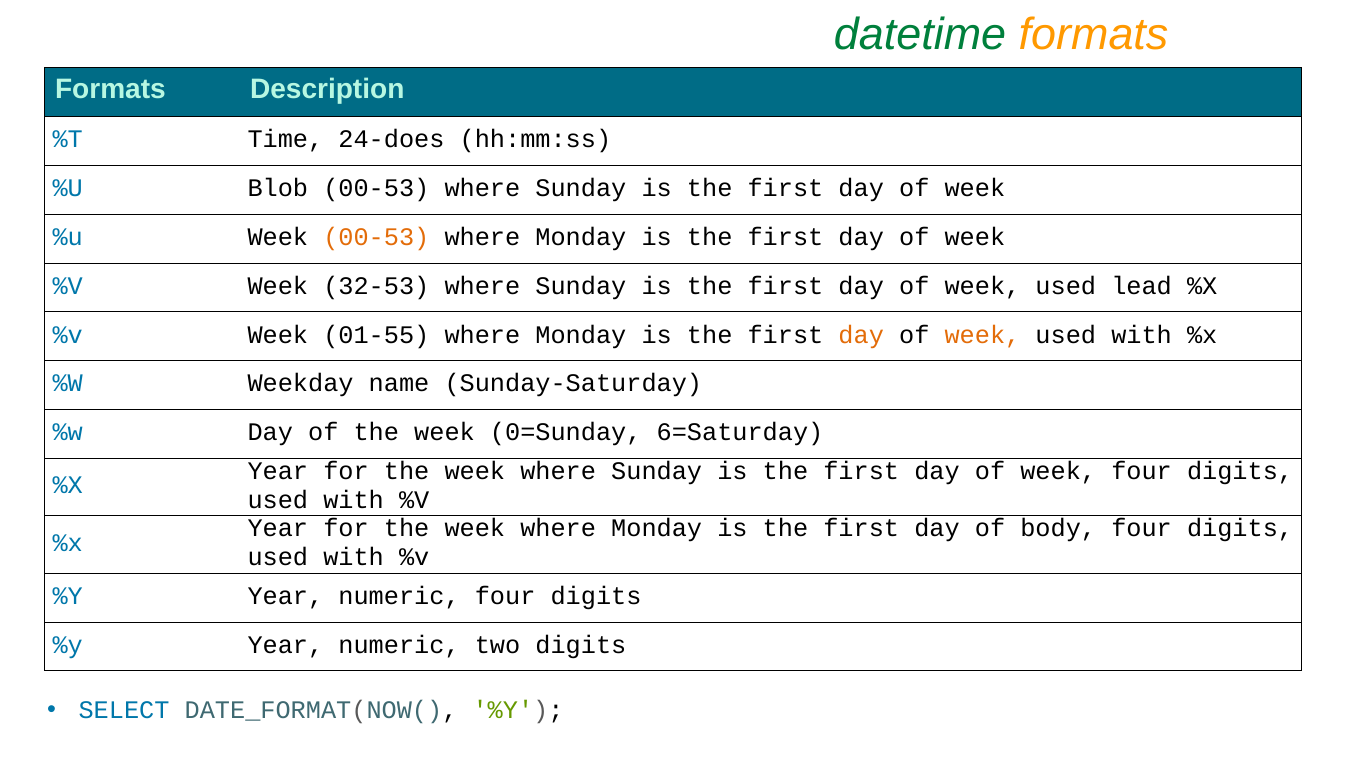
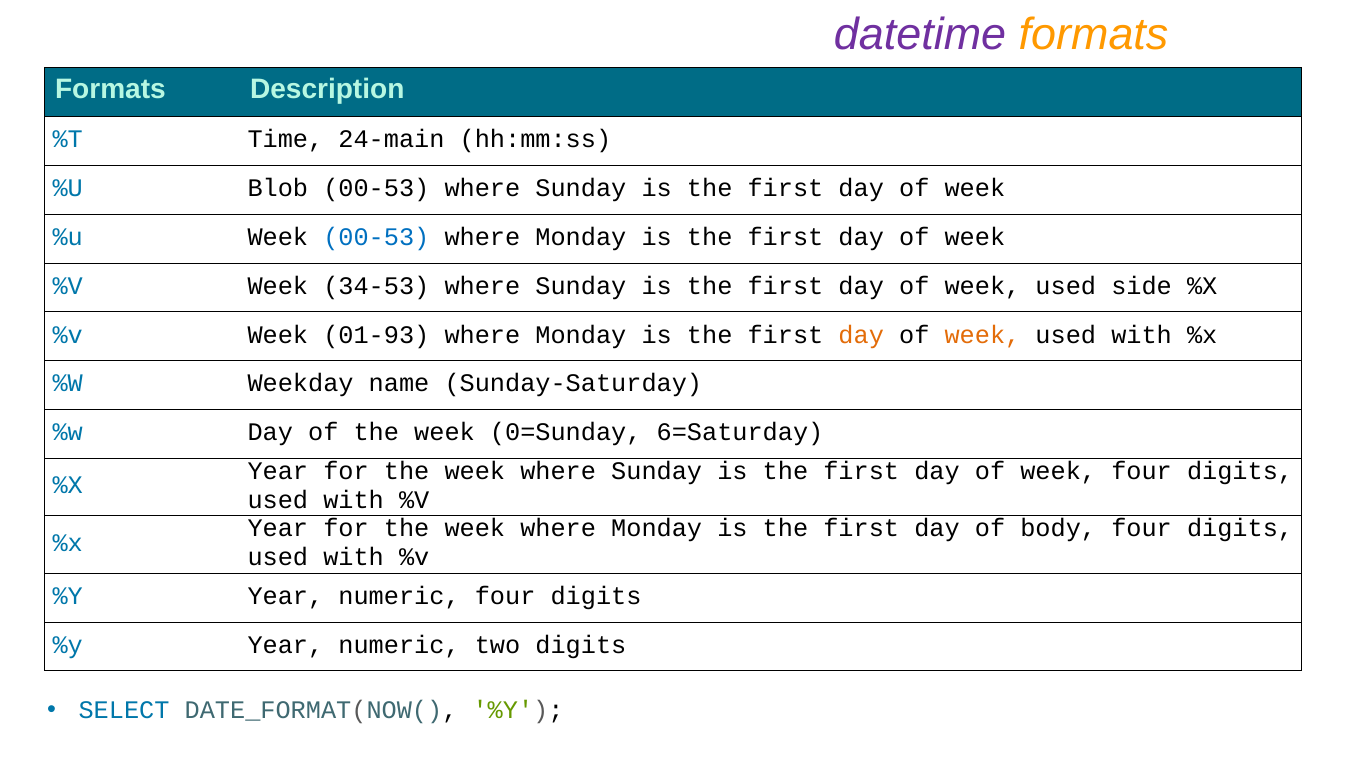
datetime colour: green -> purple
24-does: 24-does -> 24-main
00-53 at (376, 237) colour: orange -> blue
32-53: 32-53 -> 34-53
lead: lead -> side
01-55: 01-55 -> 01-93
